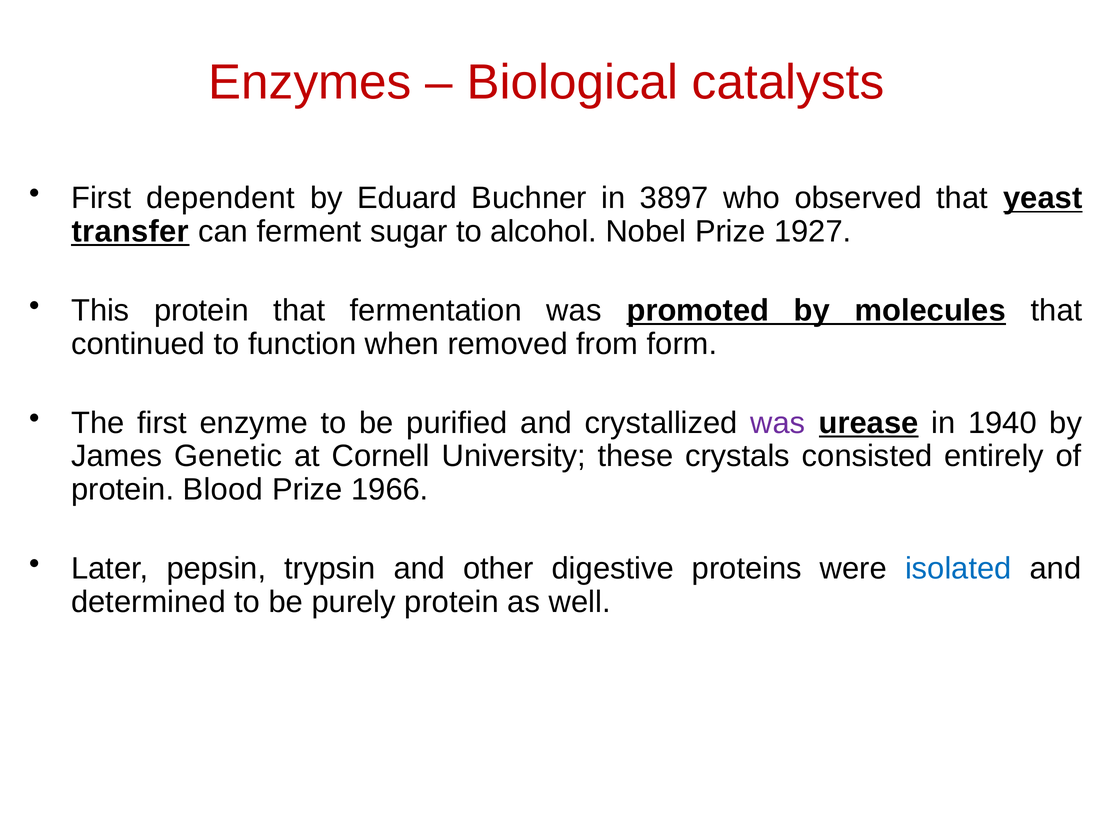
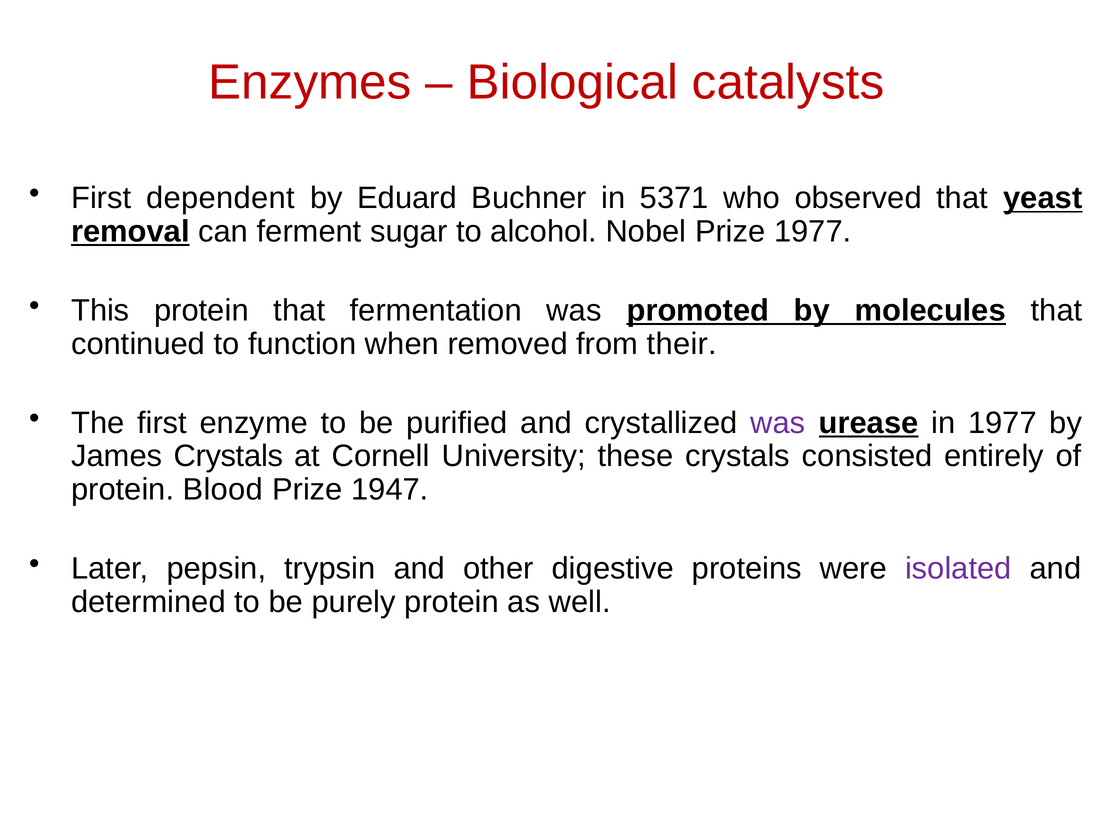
3897: 3897 -> 5371
transfer: transfer -> removal
Prize 1927: 1927 -> 1977
form: form -> their
in 1940: 1940 -> 1977
James Genetic: Genetic -> Crystals
1966: 1966 -> 1947
isolated colour: blue -> purple
